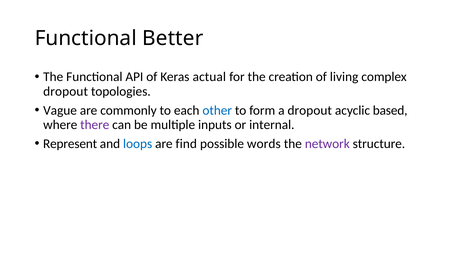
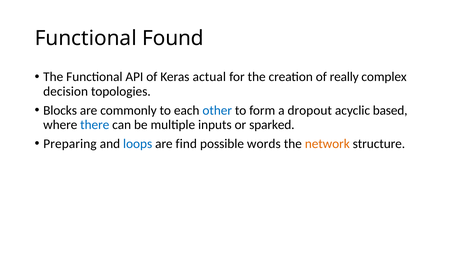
Better: Better -> Found
living: living -> really
dropout at (66, 91): dropout -> decision
Vague: Vague -> Blocks
there colour: purple -> blue
internal: internal -> sparked
Represent: Represent -> Preparing
network colour: purple -> orange
